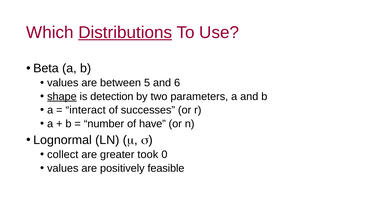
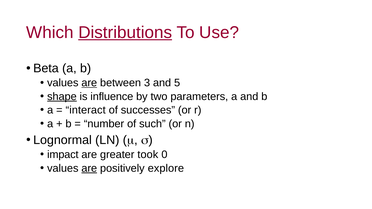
are at (89, 83) underline: none -> present
5: 5 -> 3
6: 6 -> 5
detection: detection -> influence
have: have -> such
collect: collect -> impact
are at (89, 168) underline: none -> present
feasible: feasible -> explore
